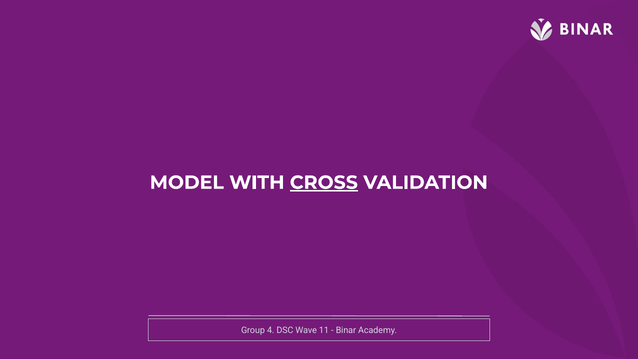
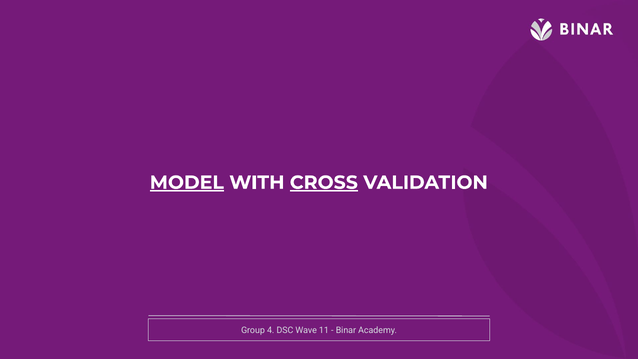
MODEL underline: none -> present
